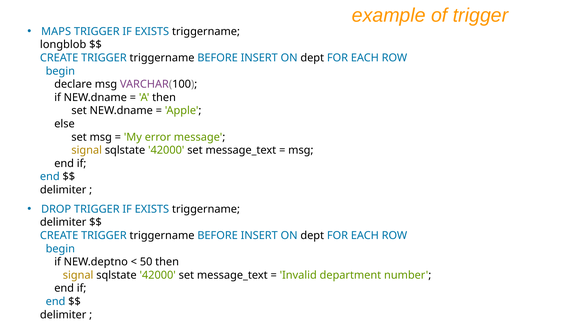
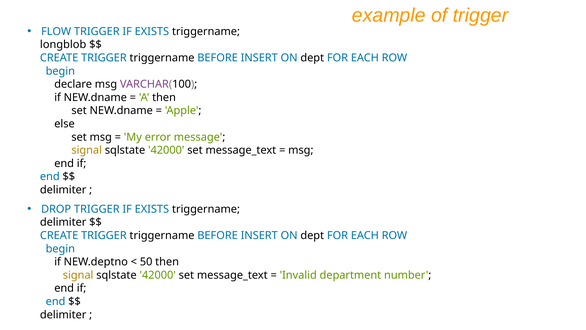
MAPS: MAPS -> FLOW
